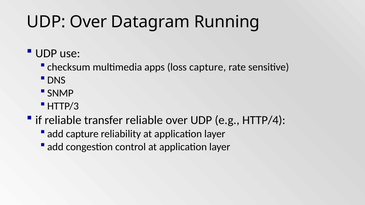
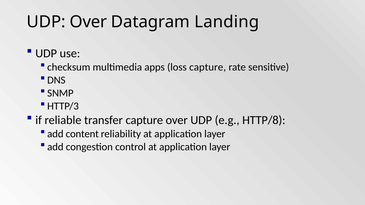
Running: Running -> Landing
transfer reliable: reliable -> capture
HTTP/4: HTTP/4 -> HTTP/8
add capture: capture -> content
